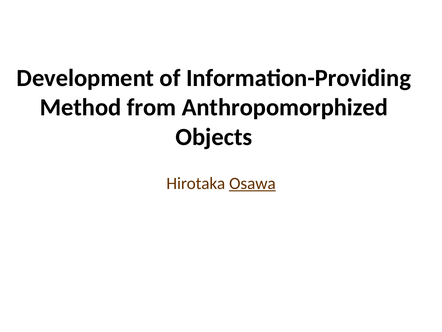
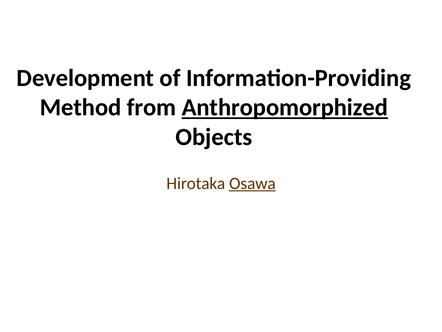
Anthropomorphized underline: none -> present
